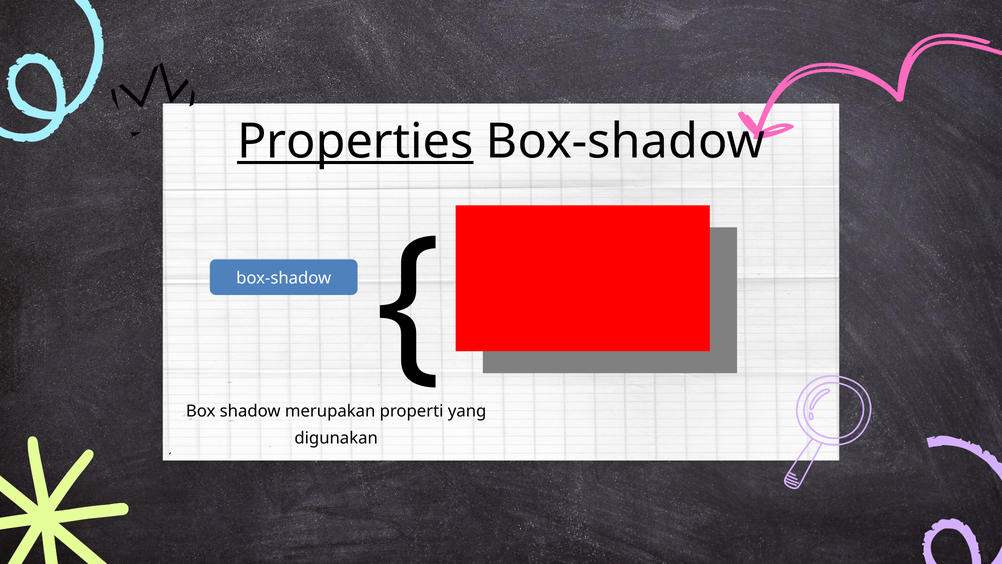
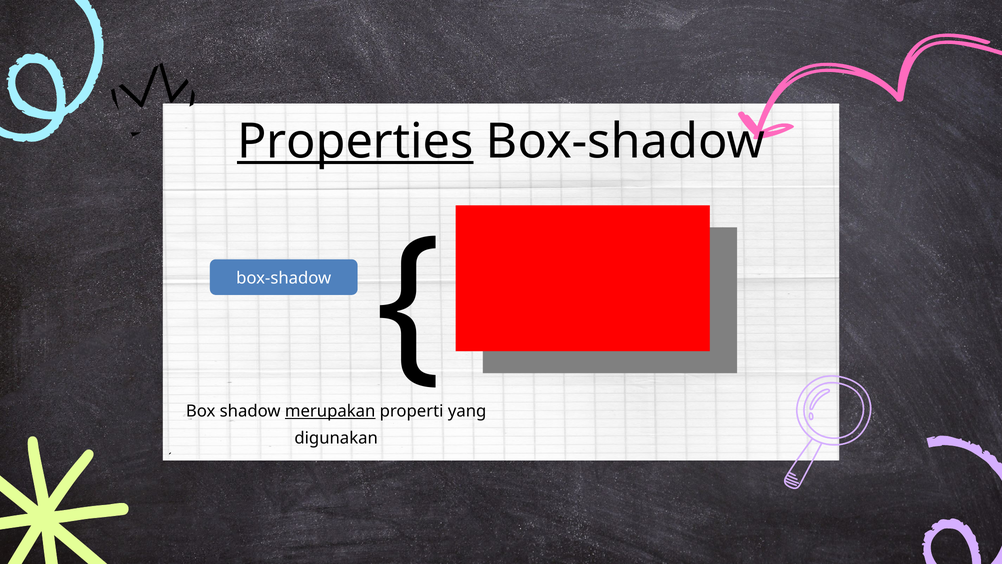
merupakan underline: none -> present
